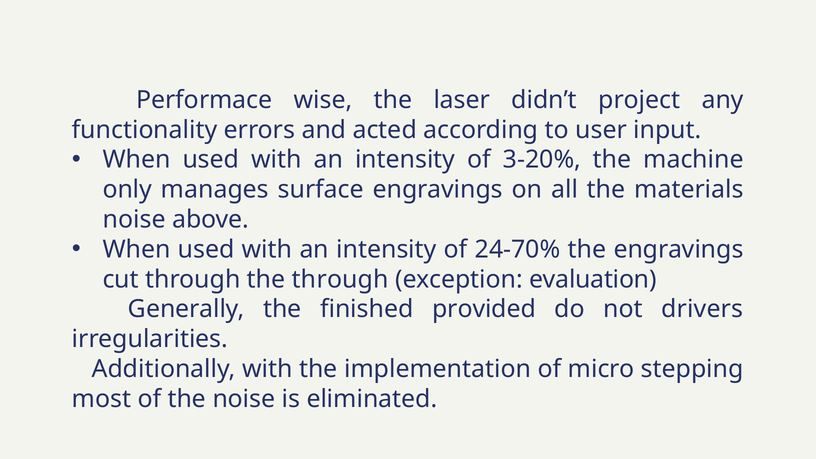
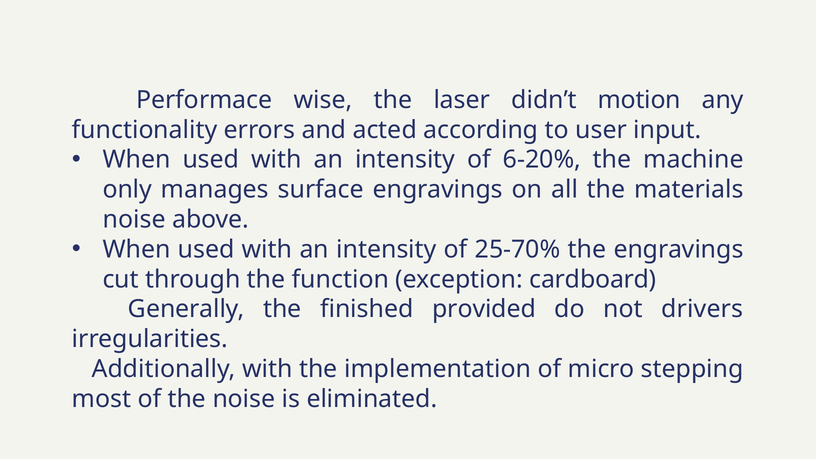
project: project -> motion
3-20%: 3-20% -> 6-20%
24-70%: 24-70% -> 25-70%
the through: through -> function
evaluation: evaluation -> cardboard
